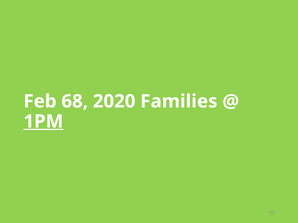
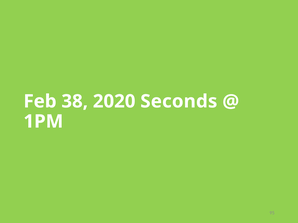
68: 68 -> 38
Families: Families -> Seconds
1PM underline: present -> none
